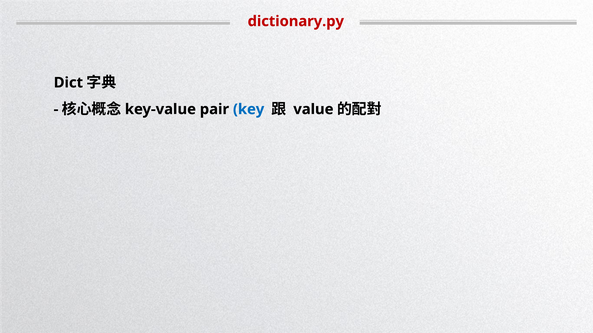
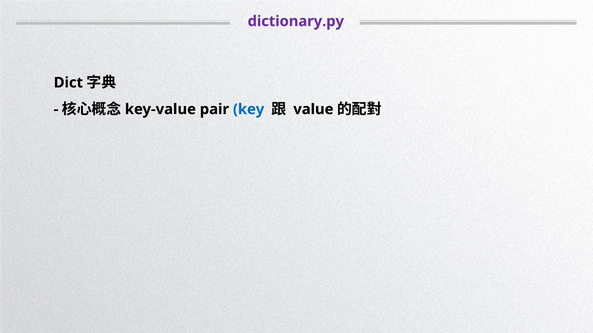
dictionary.py colour: red -> purple
